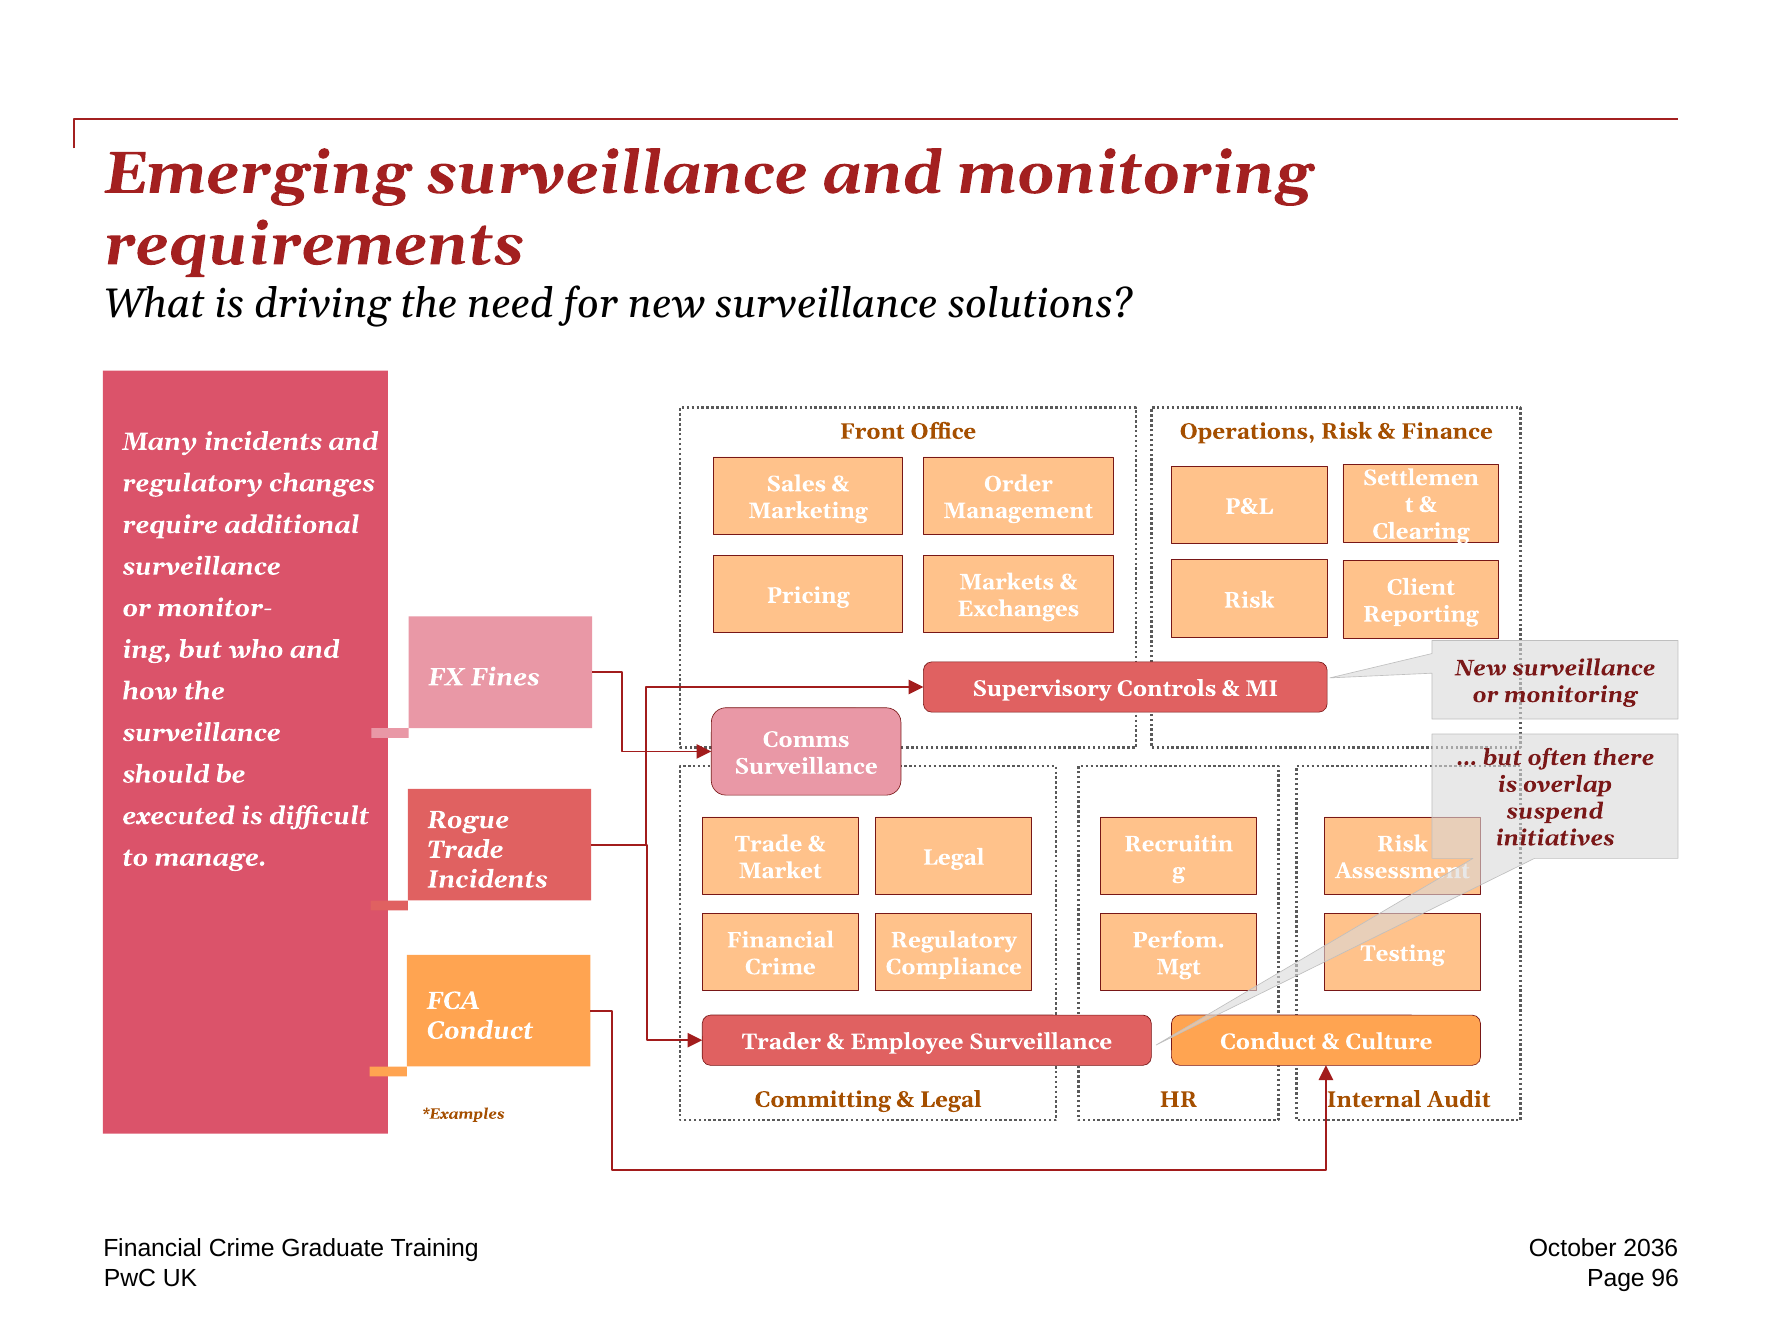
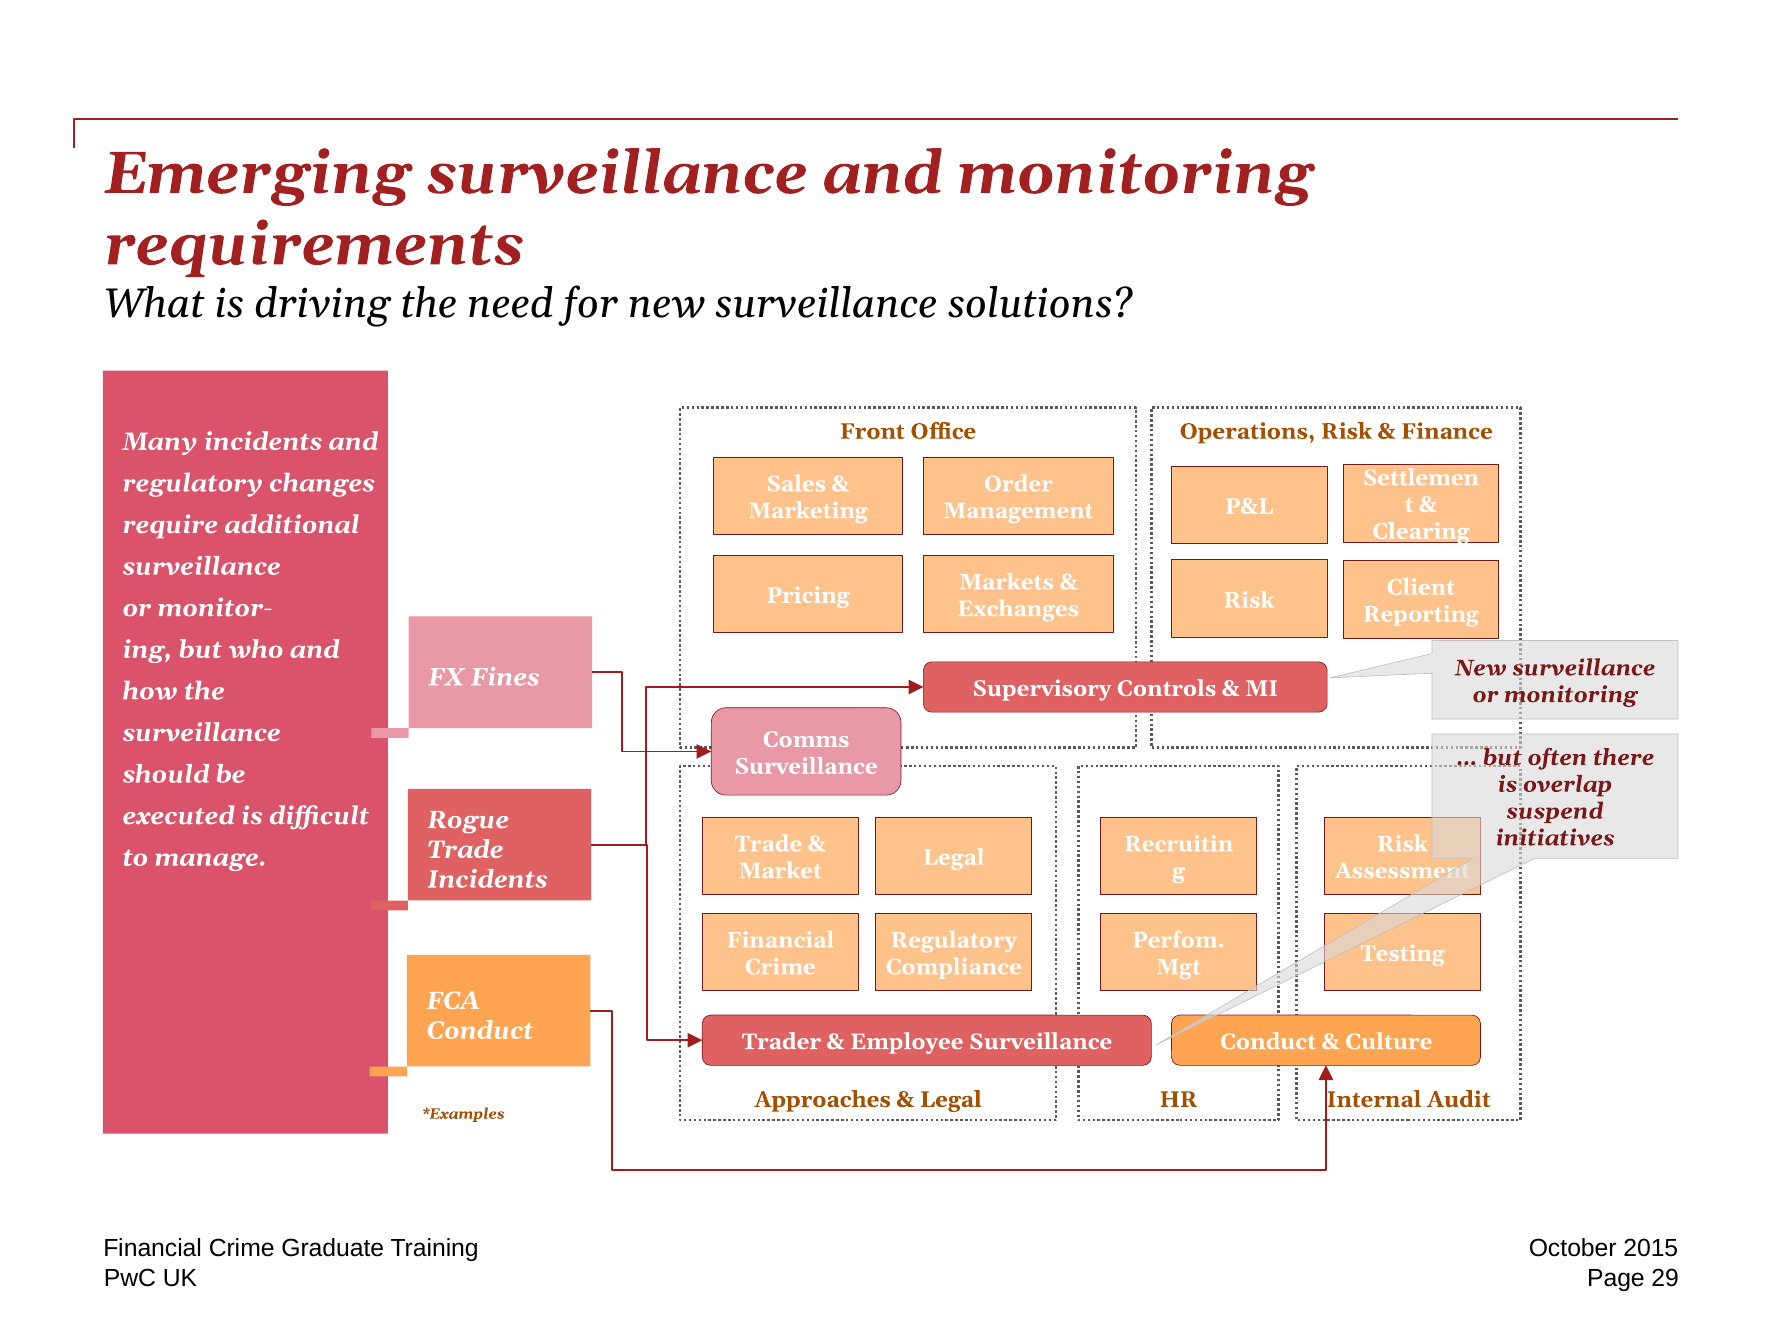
Committing: Committing -> Approaches
2036: 2036 -> 2015
96: 96 -> 29
